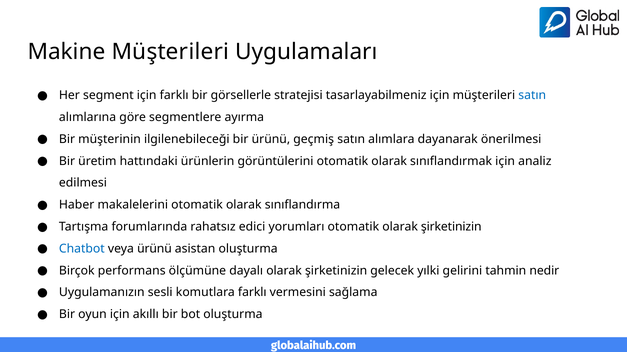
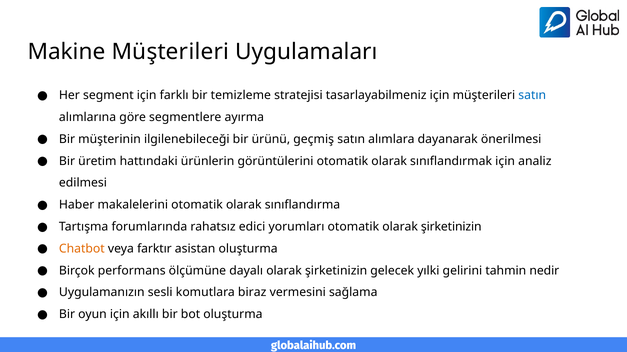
görsellerle: görsellerle -> temizleme
Chatbot colour: blue -> orange
veya ürünü: ürünü -> farktır
komutlara farklı: farklı -> biraz
